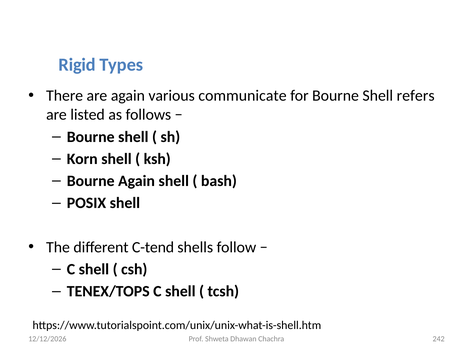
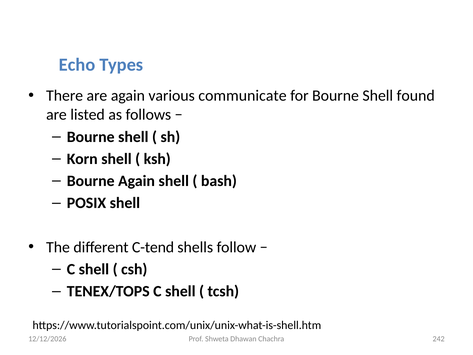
Rigid: Rigid -> Echo
refers: refers -> found
